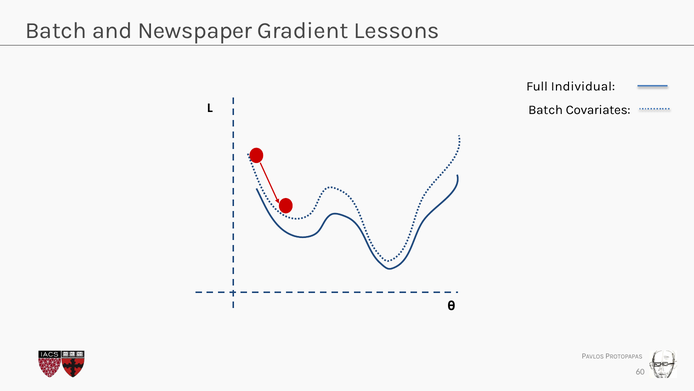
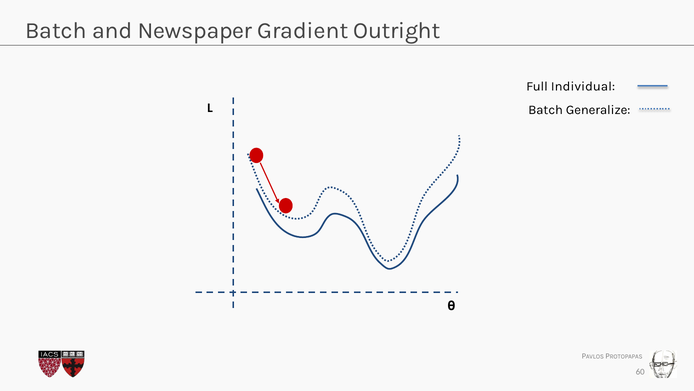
Lessons: Lessons -> Outright
Covariates: Covariates -> Generalize
